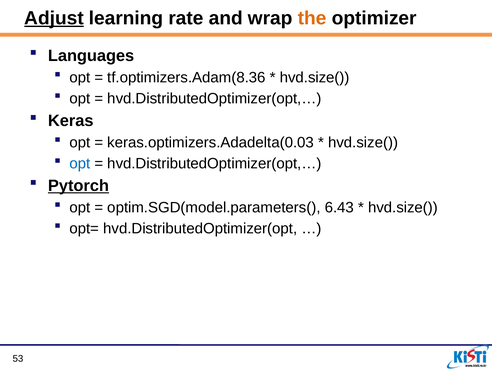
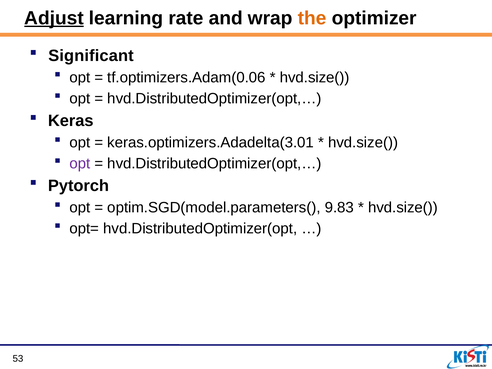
Languages: Languages -> Significant
tf.optimizers.Adam(8.36: tf.optimizers.Adam(8.36 -> tf.optimizers.Adam(0.06
keras.optimizers.Adadelta(0.03: keras.optimizers.Adadelta(0.03 -> keras.optimizers.Adadelta(3.01
opt at (80, 164) colour: blue -> purple
Pytorch underline: present -> none
6.43: 6.43 -> 9.83
